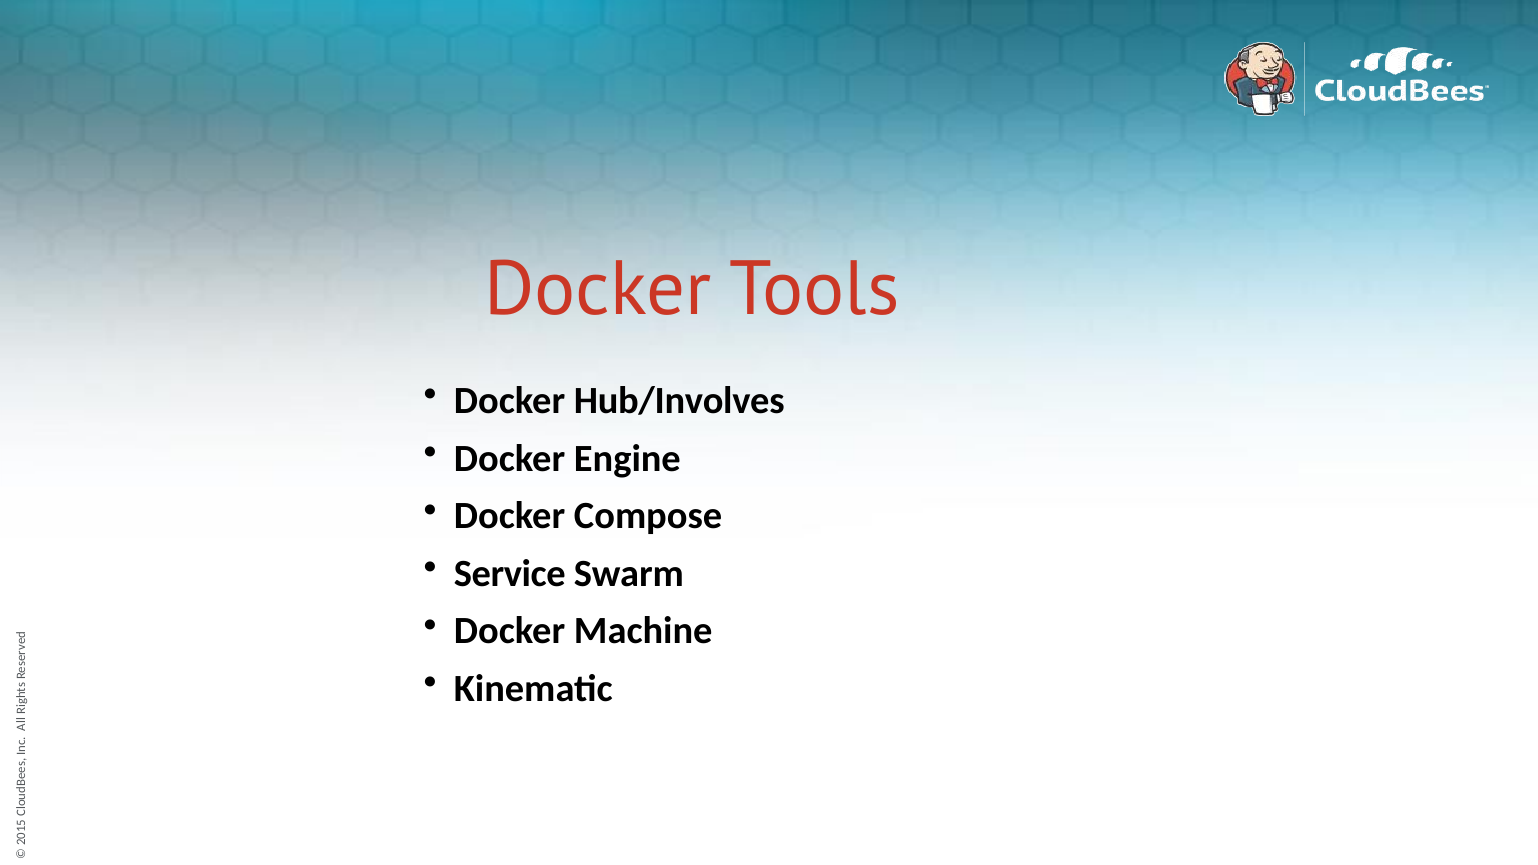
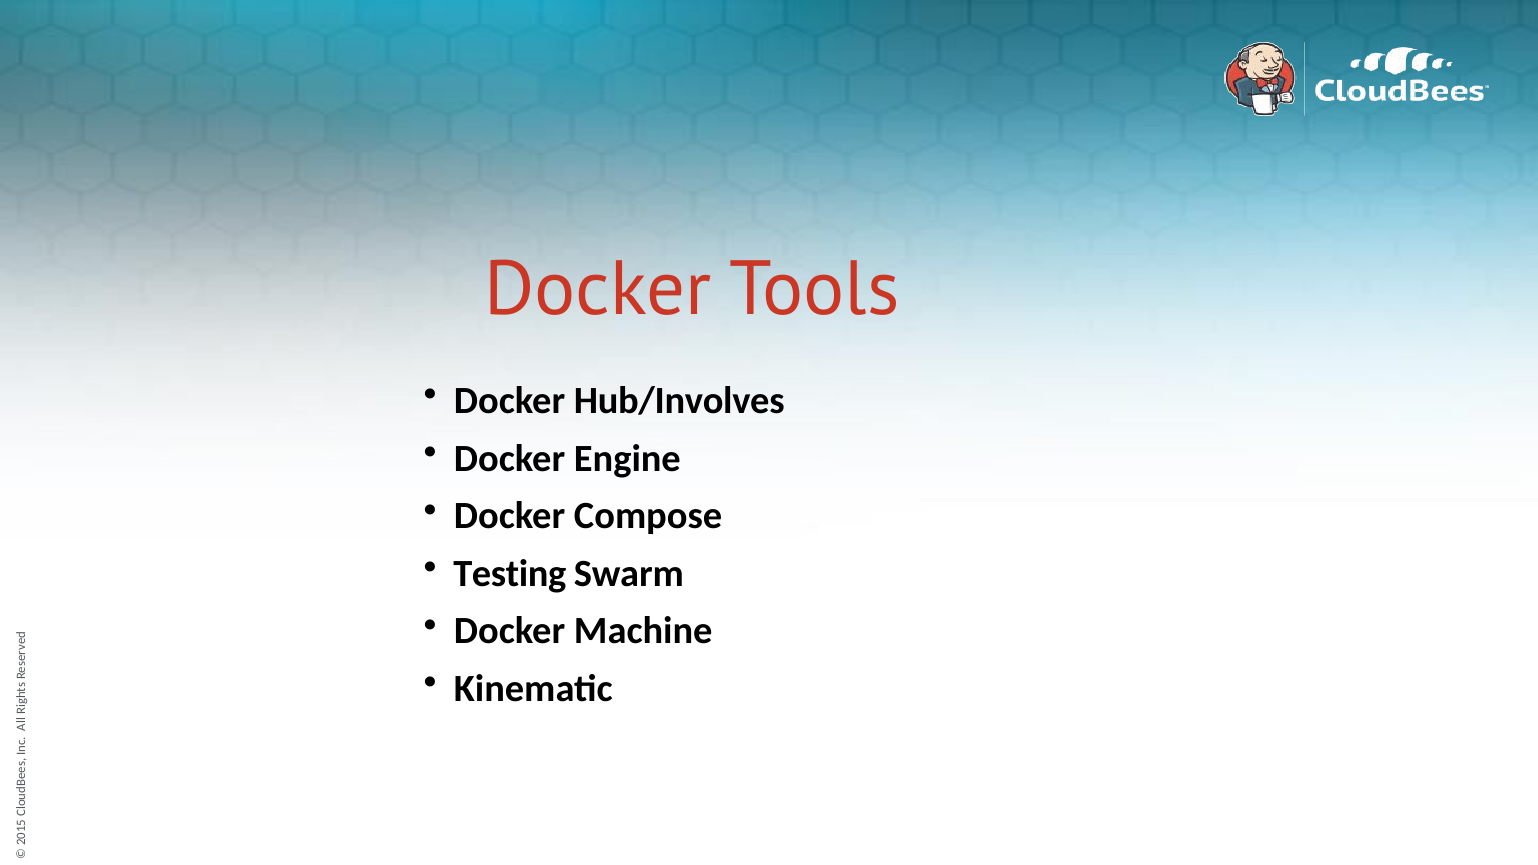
Service: Service -> Testing
